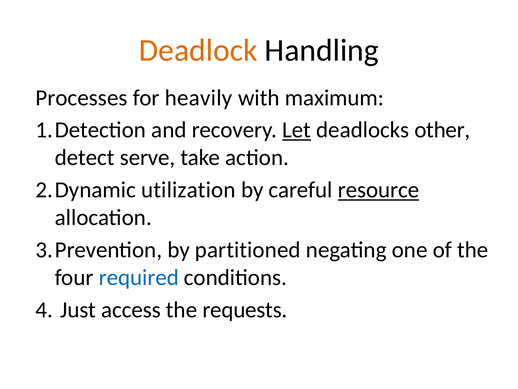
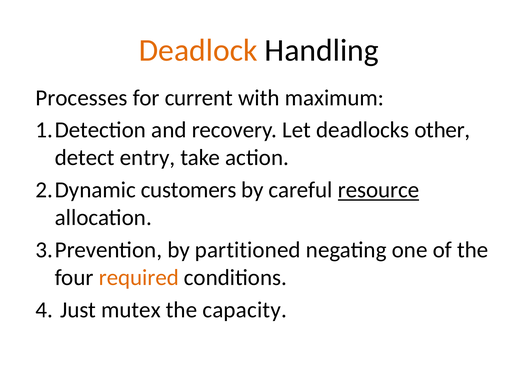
heavily: heavily -> current
Let underline: present -> none
serve: serve -> entry
utilization: utilization -> customers
required colour: blue -> orange
access: access -> mutex
requests: requests -> capacity
